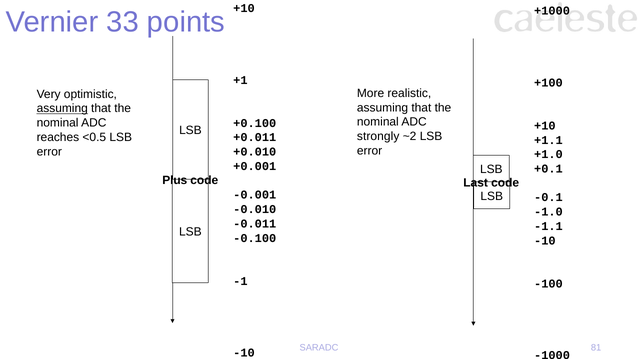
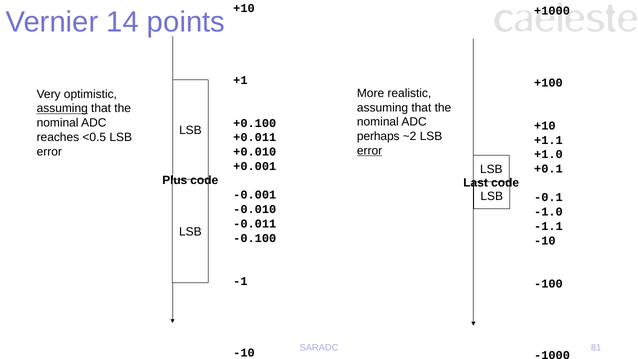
33: 33 -> 14
strongly: strongly -> perhaps
error at (370, 151) underline: none -> present
